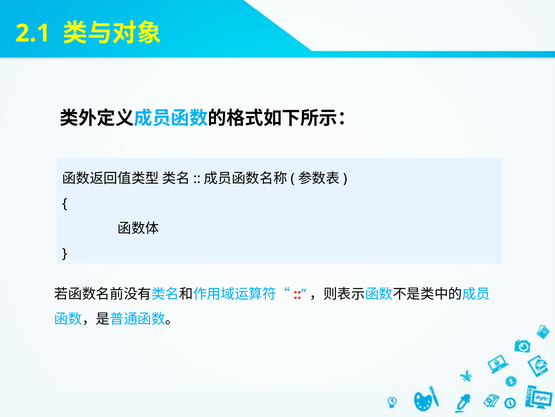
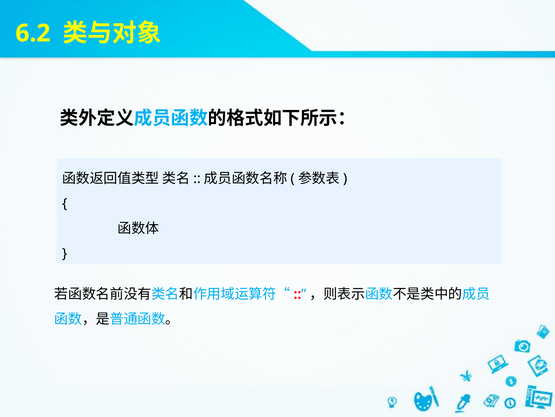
2.1: 2.1 -> 6.2
